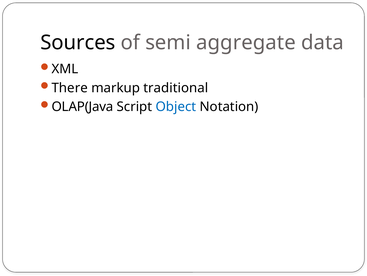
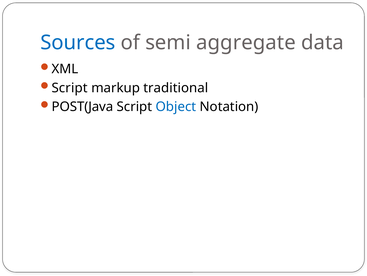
Sources colour: black -> blue
There at (70, 88): There -> Script
OLAP(Java: OLAP(Java -> POST(Java
